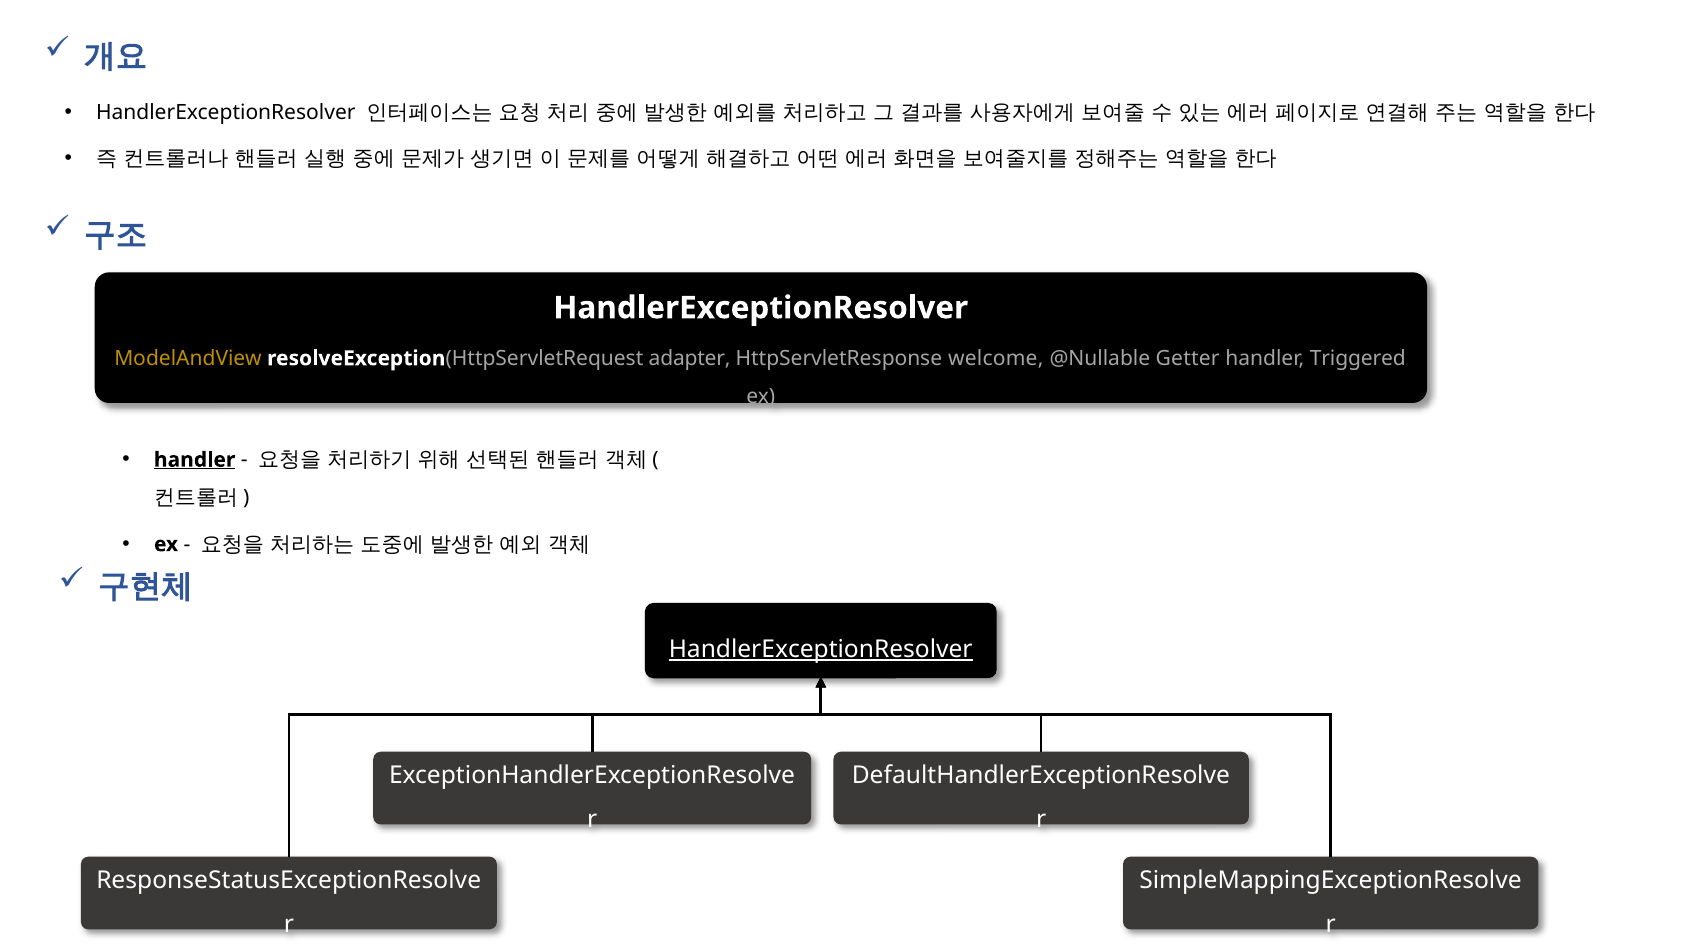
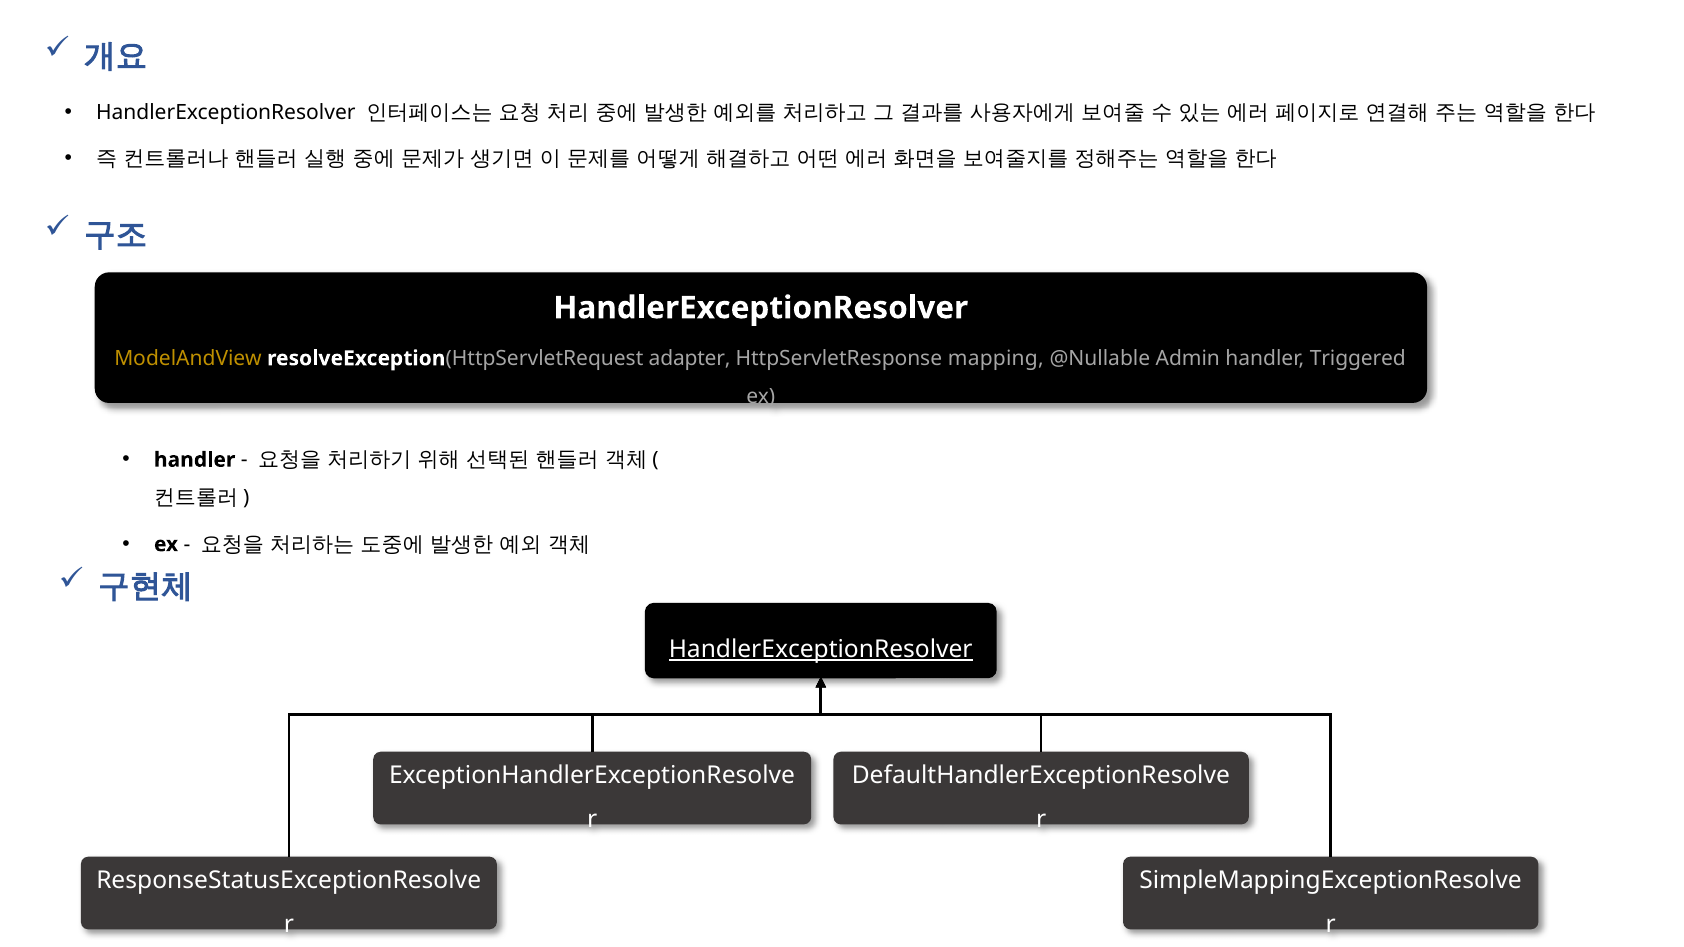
welcome: welcome -> mapping
Getter: Getter -> Admin
handler at (195, 460) underline: present -> none
